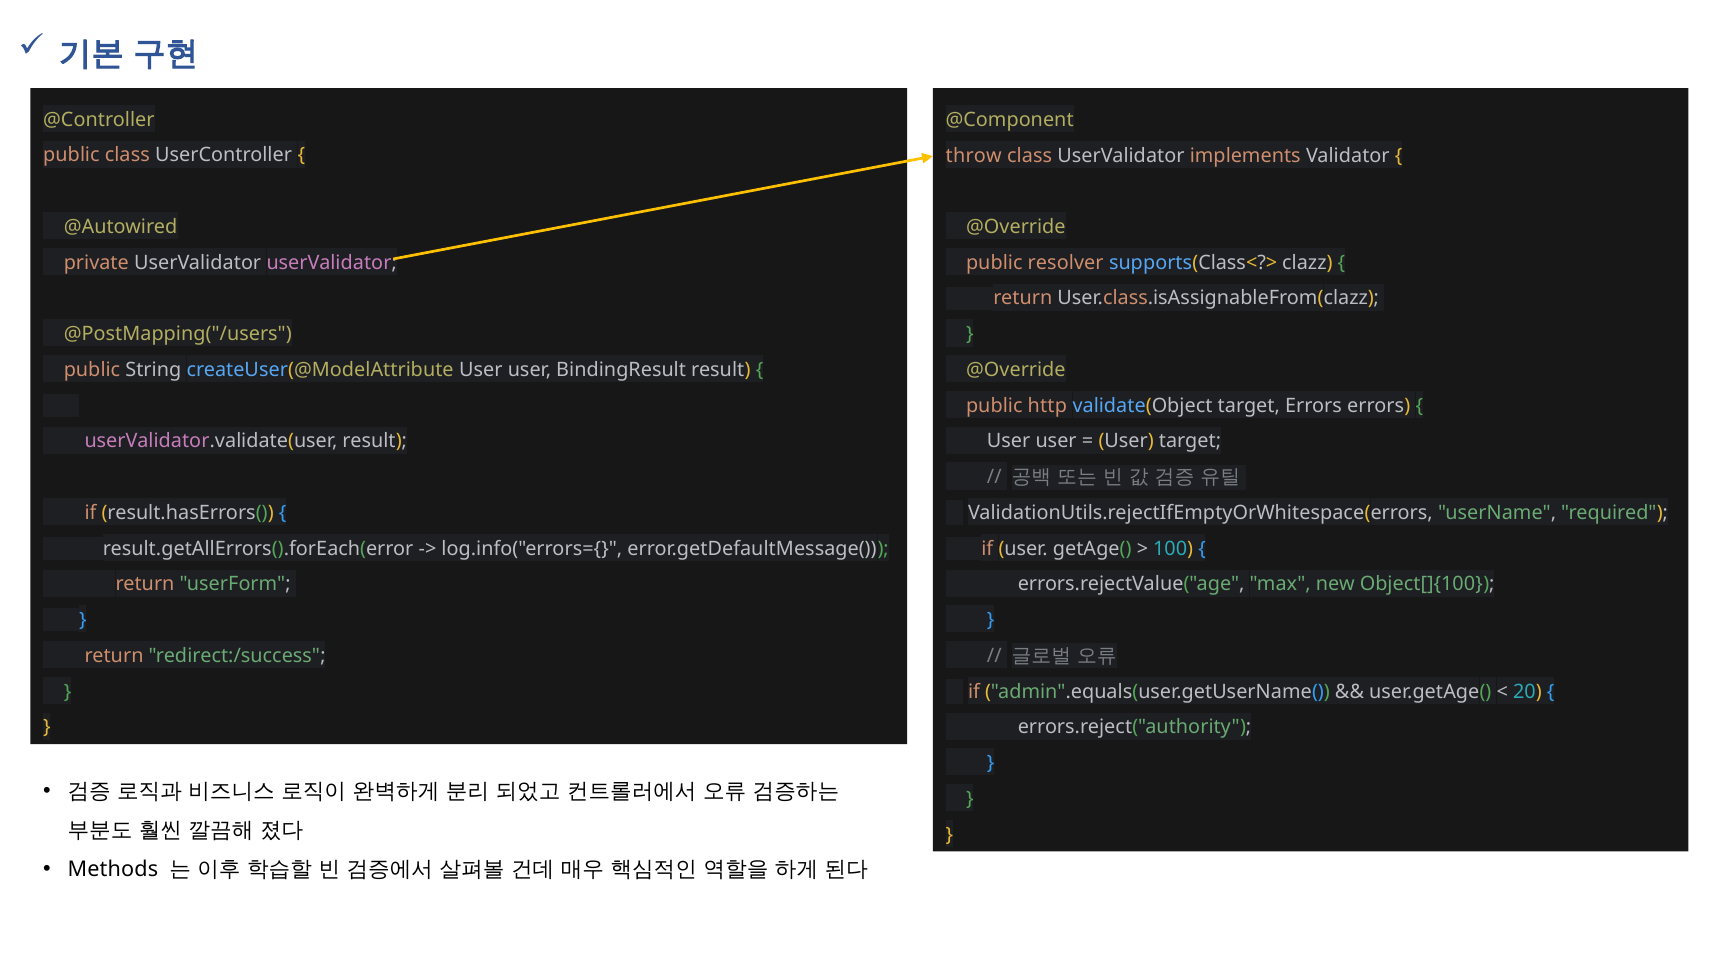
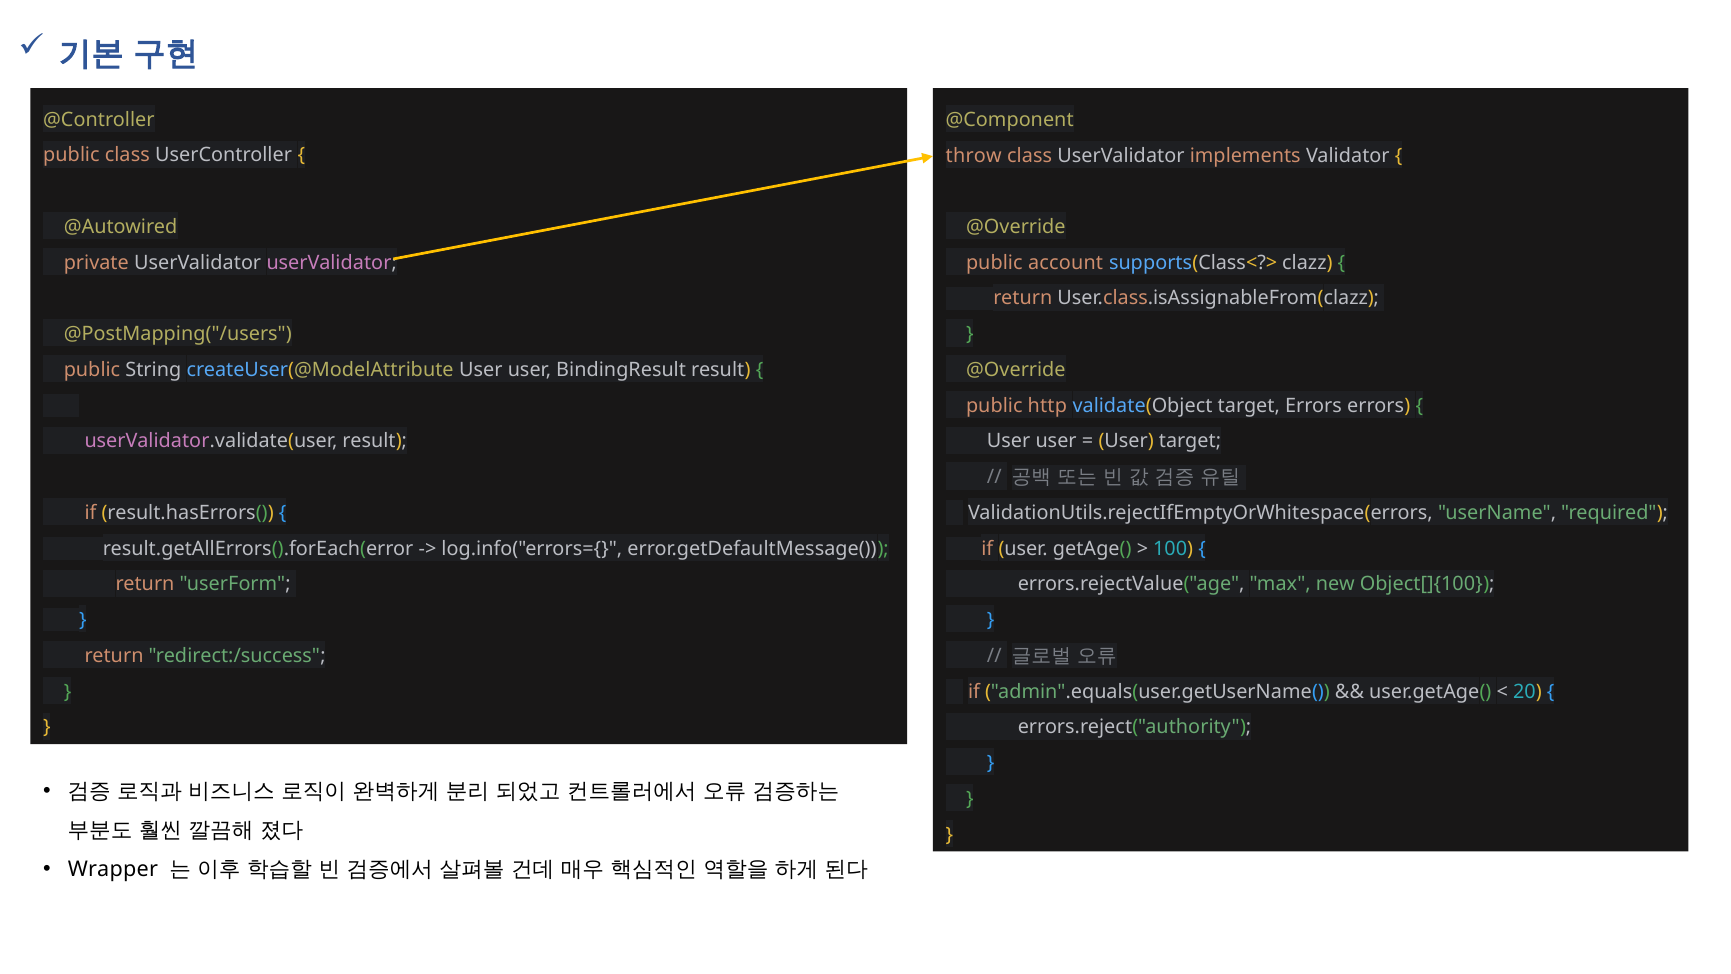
resolver: resolver -> account
Methods: Methods -> Wrapper
